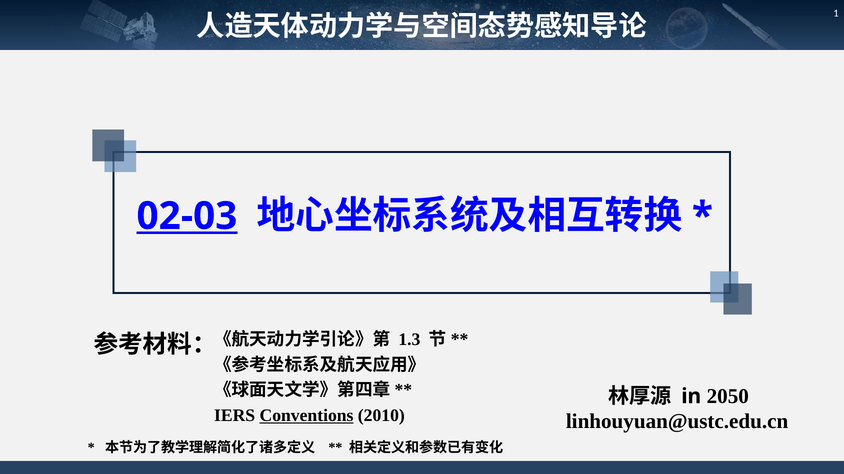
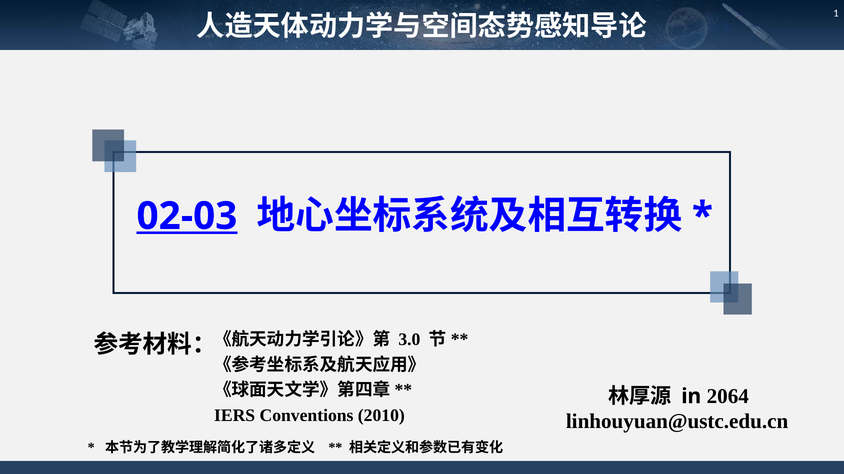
1.3: 1.3 -> 3.0
2050: 2050 -> 2064
Conventions underline: present -> none
